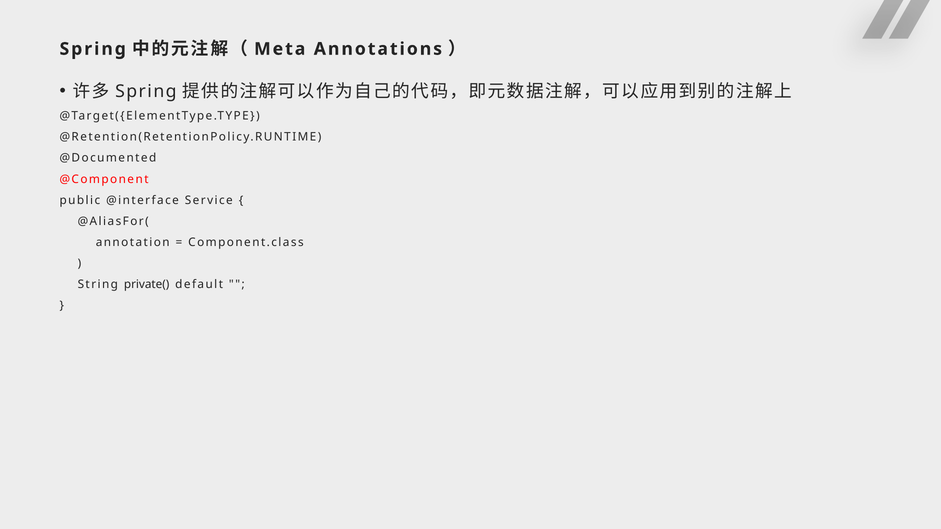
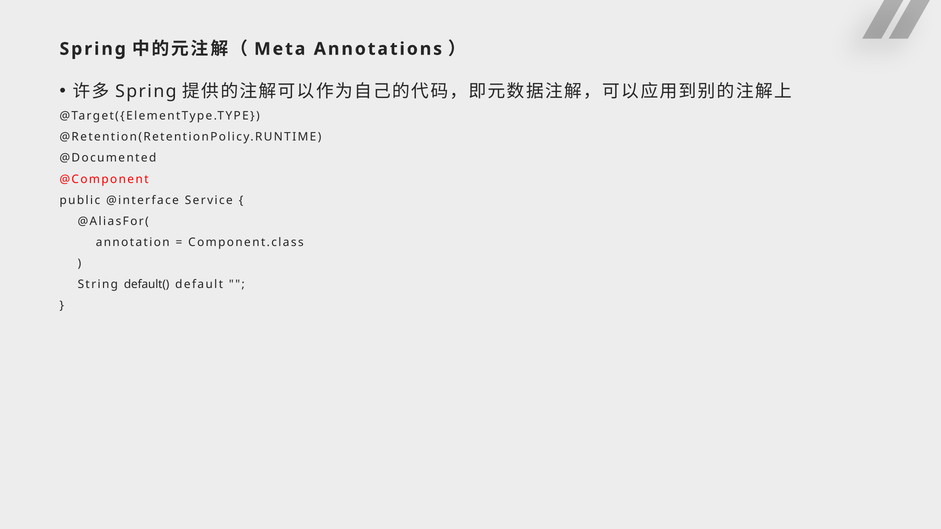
private(: private( -> default(
